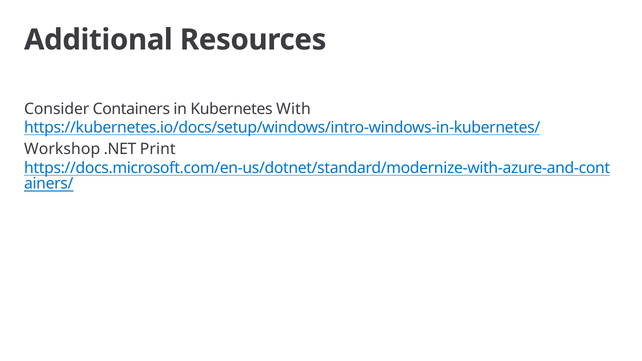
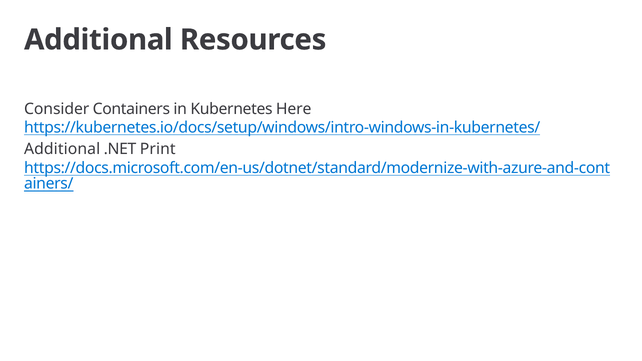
With: With -> Here
Workshop at (62, 149): Workshop -> Additional
